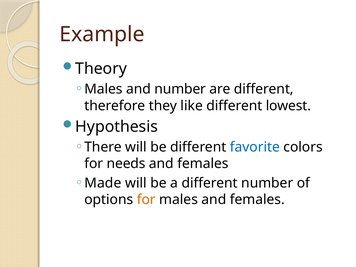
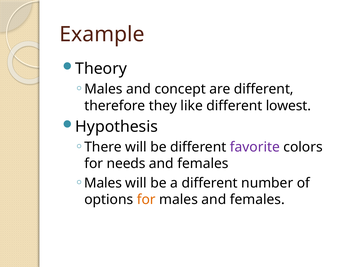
and number: number -> concept
favorite colour: blue -> purple
Made at (103, 183): Made -> Males
